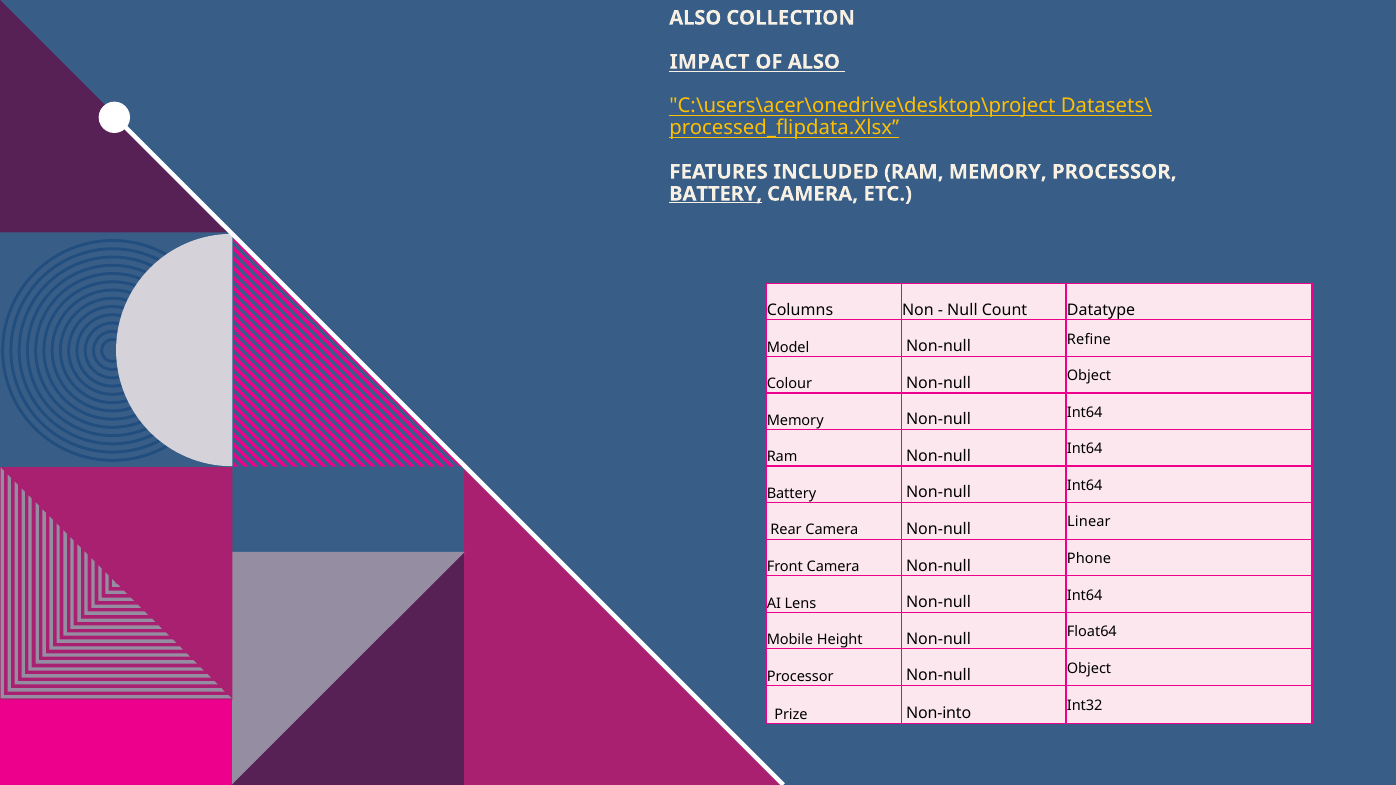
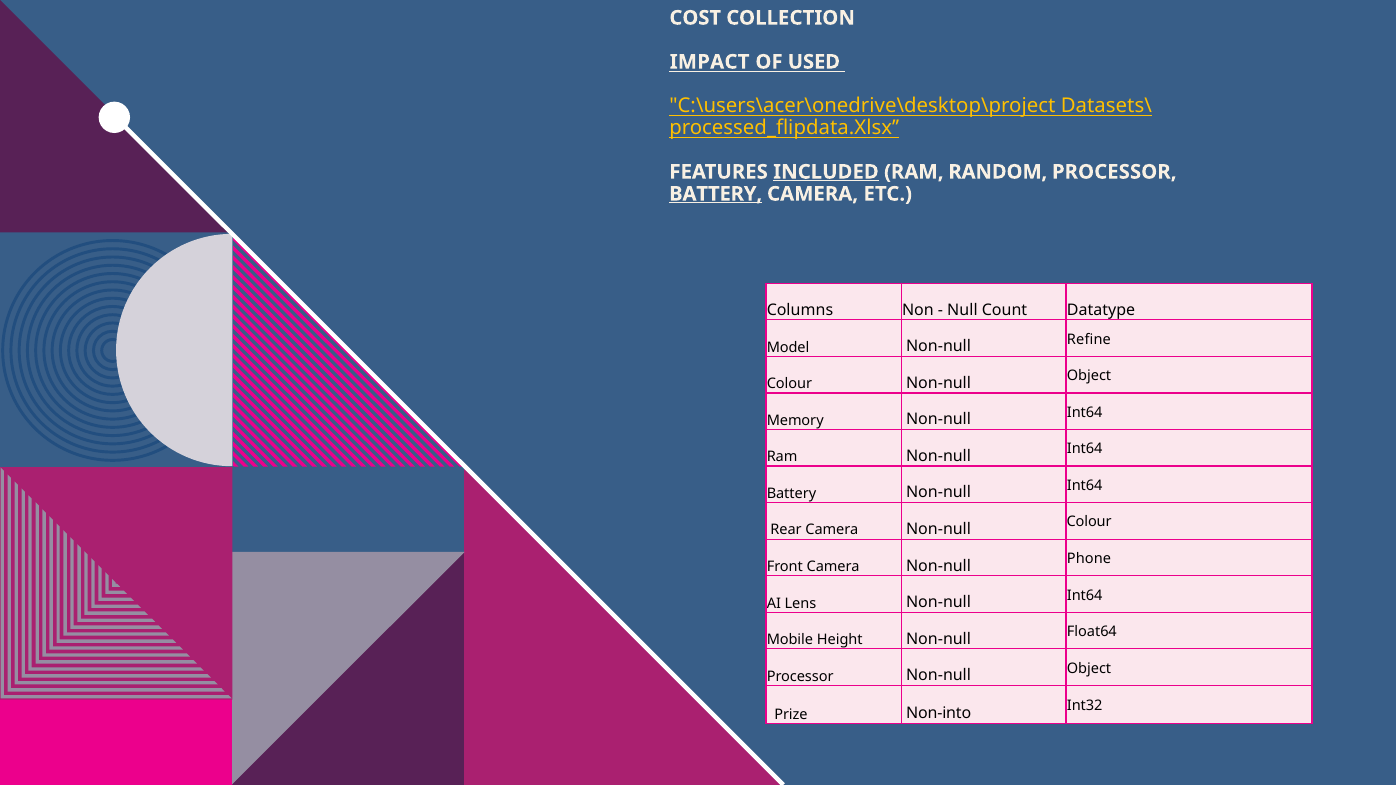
ALSO at (695, 18): ALSO -> COST
OF ALSO: ALSO -> USED
INCLUDED underline: none -> present
RAM MEMORY: MEMORY -> RANDOM
Linear at (1089, 522): Linear -> Colour
